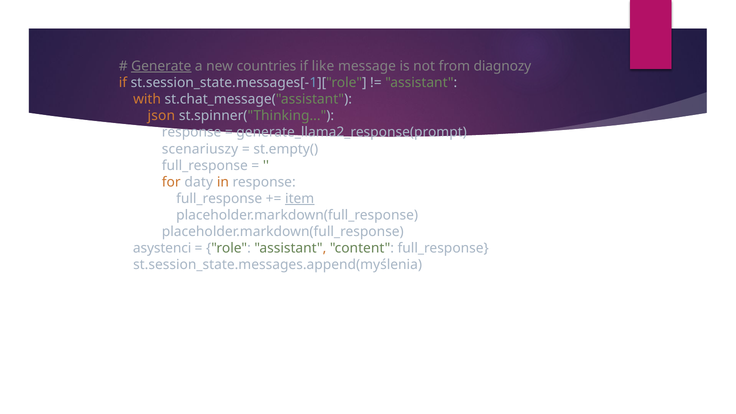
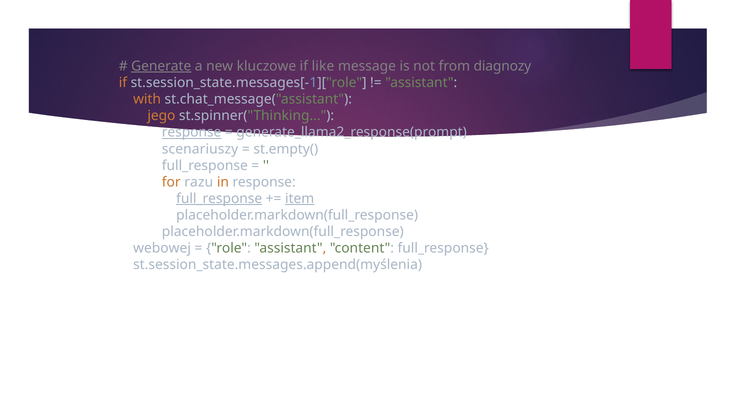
countries: countries -> kluczowe
json: json -> jego
response at (192, 132) underline: none -> present
daty: daty -> razu
full_response at (219, 199) underline: none -> present
asystenci: asystenci -> webowej
